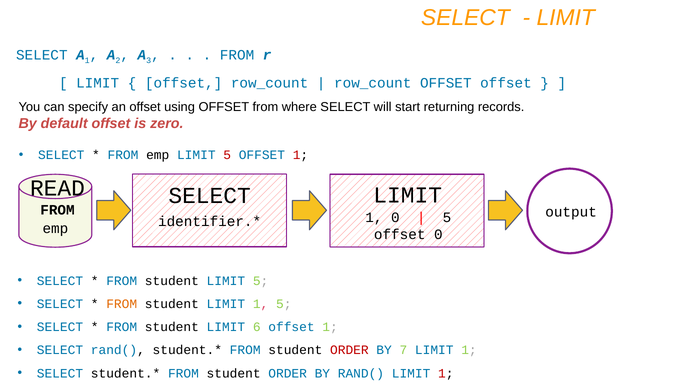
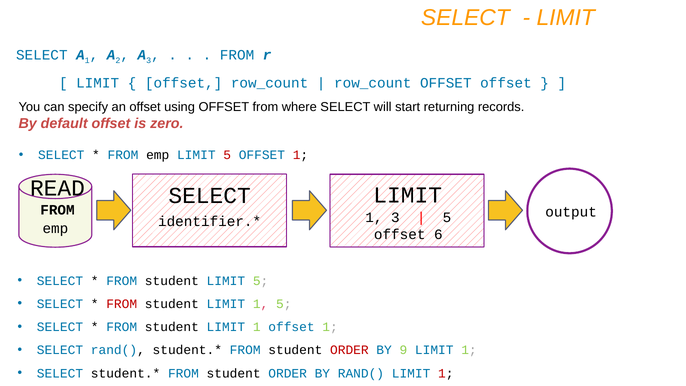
1 0: 0 -> 3
offset 0: 0 -> 6
FROM at (122, 304) colour: orange -> red
6 at (257, 327): 6 -> 1
7: 7 -> 9
